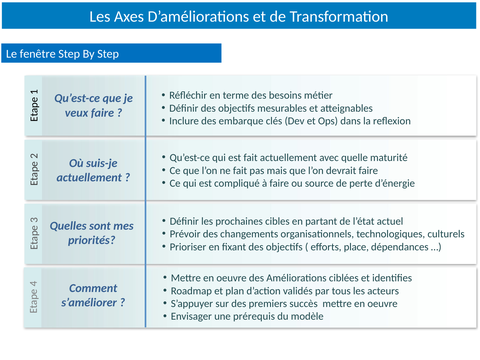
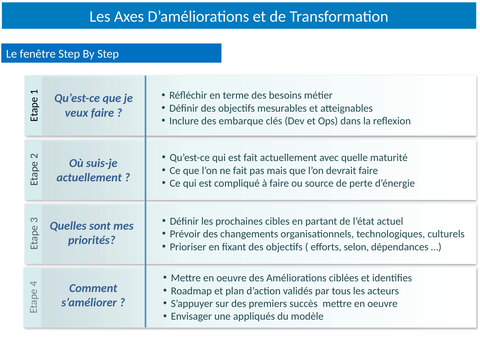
place: place -> selon
prérequis: prérequis -> appliqués
